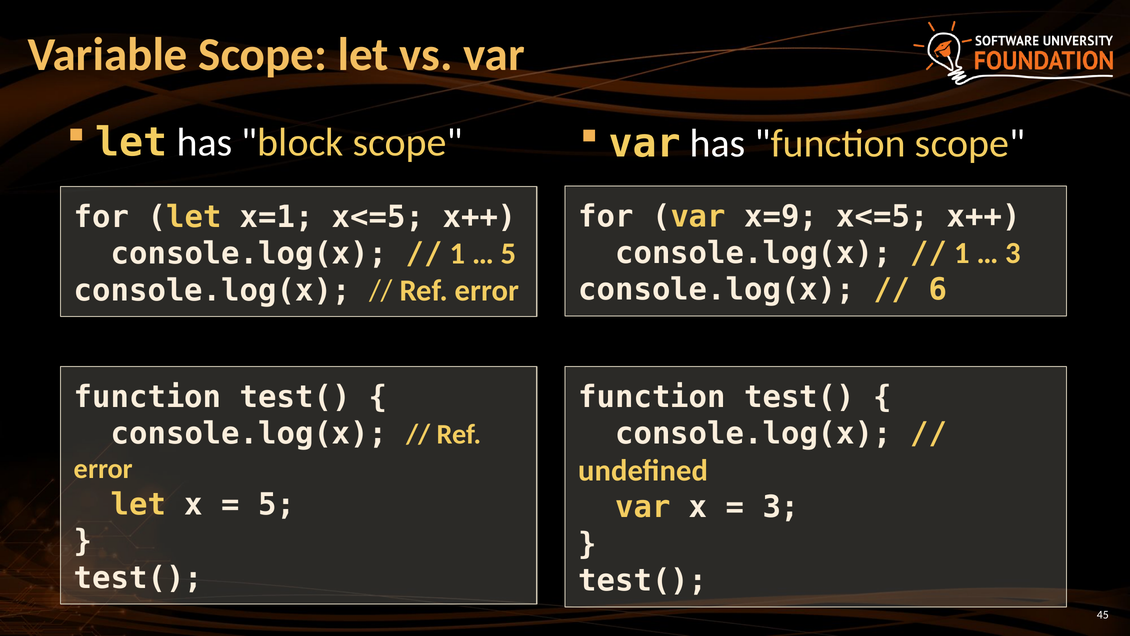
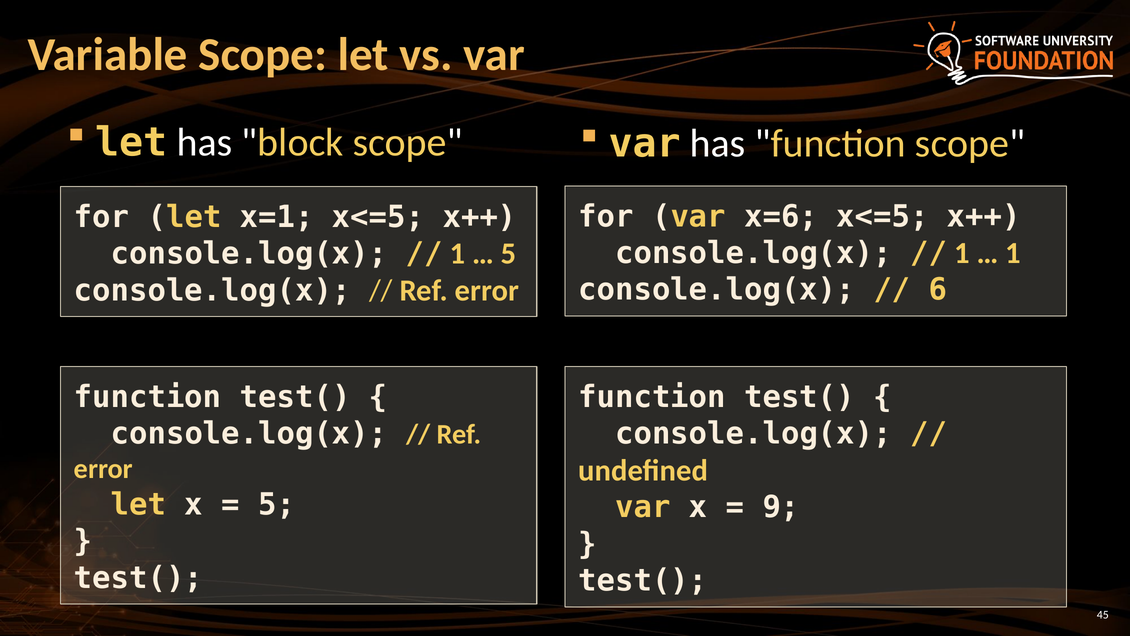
x=9: x=9 -> x=6
3 at (1013, 253): 3 -> 1
3 at (781, 507): 3 -> 9
